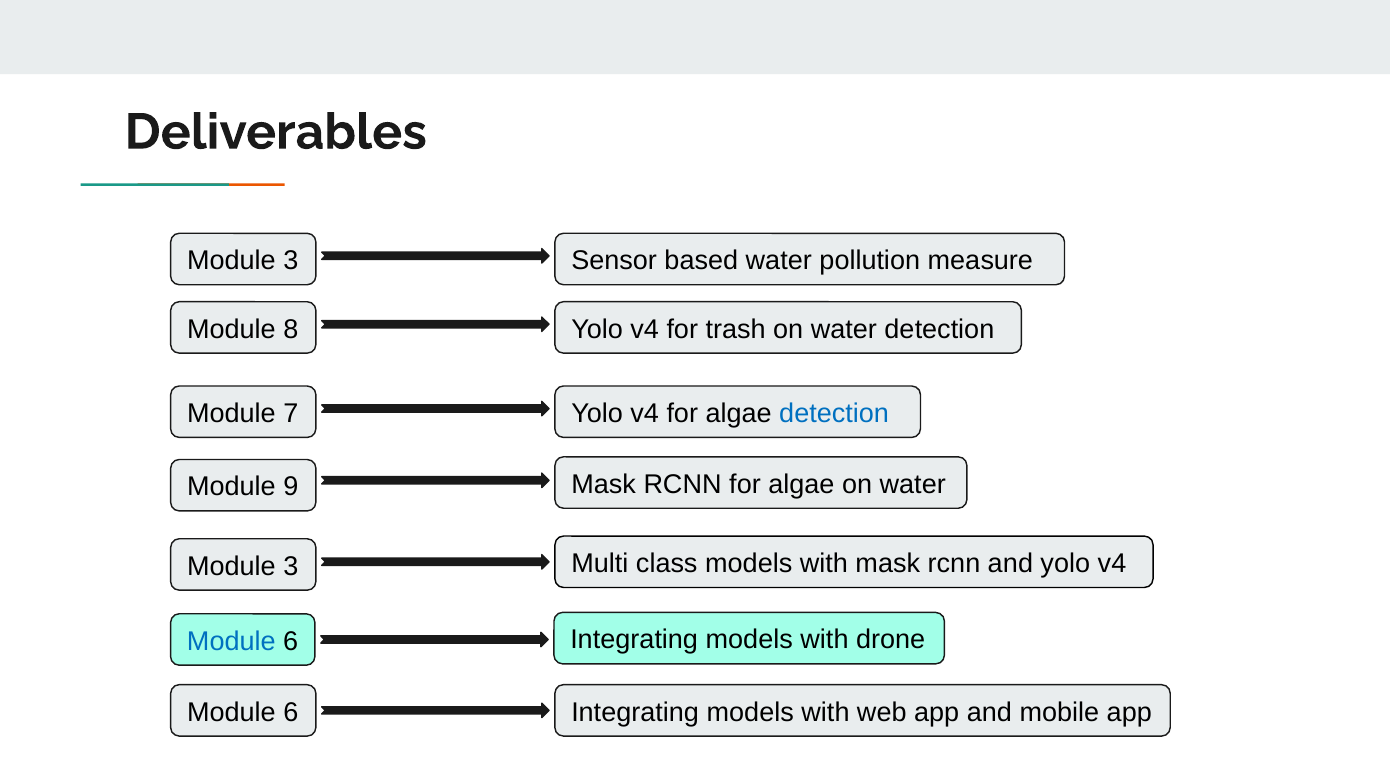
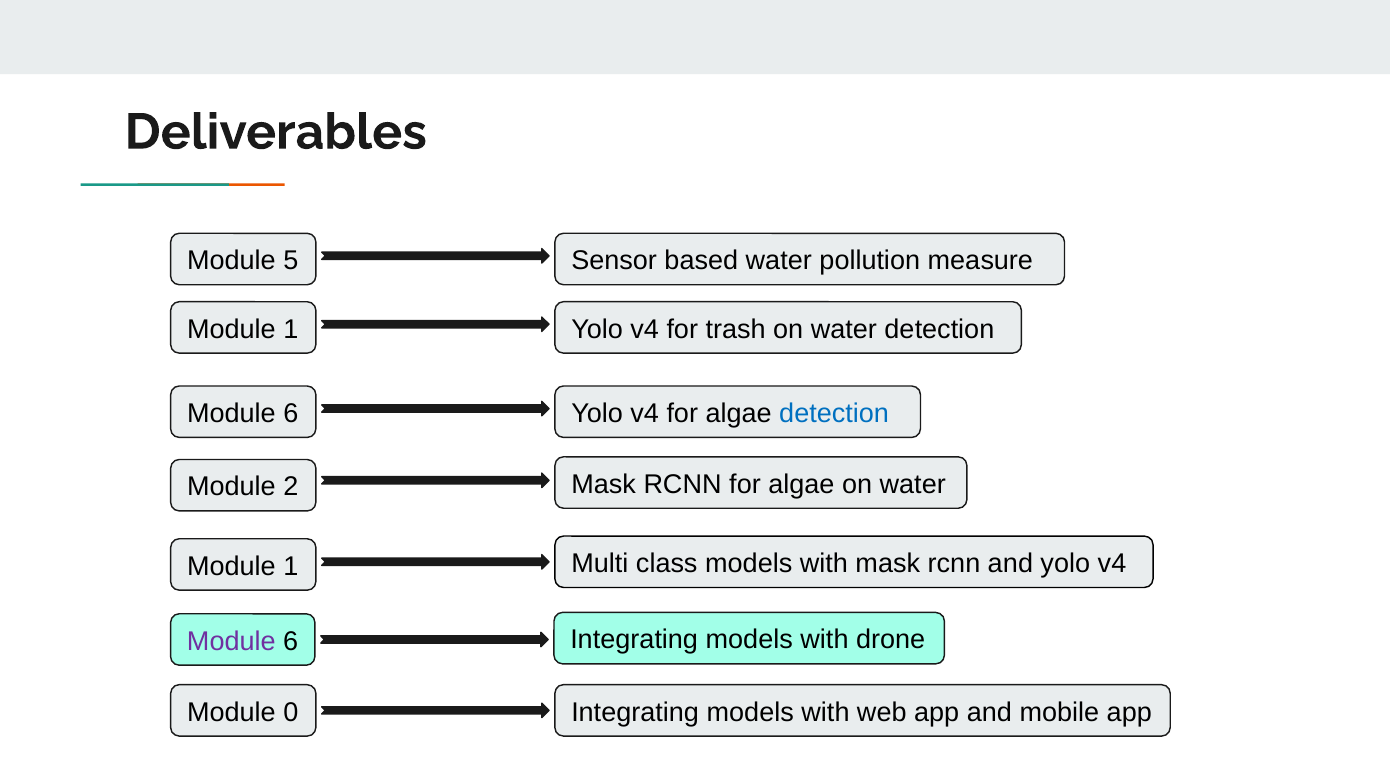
3 at (291, 261): 3 -> 5
8 at (291, 329): 8 -> 1
7 at (291, 413): 7 -> 6
9: 9 -> 2
3 at (291, 566): 3 -> 1
Module at (231, 641) colour: blue -> purple
6 at (291, 712): 6 -> 0
